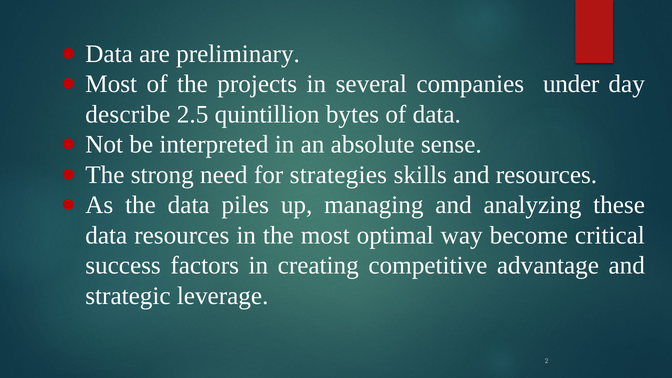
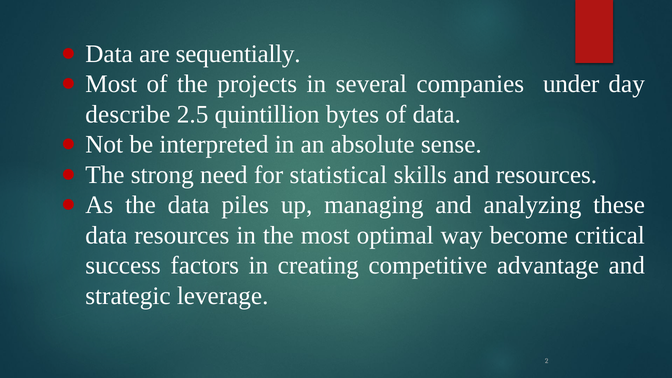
preliminary: preliminary -> sequentially
strategies: strategies -> statistical
